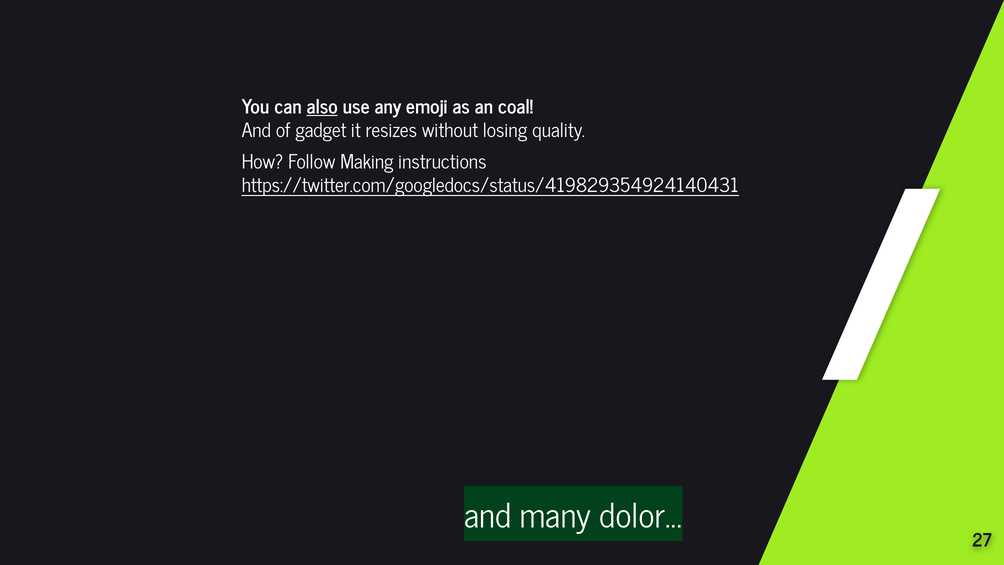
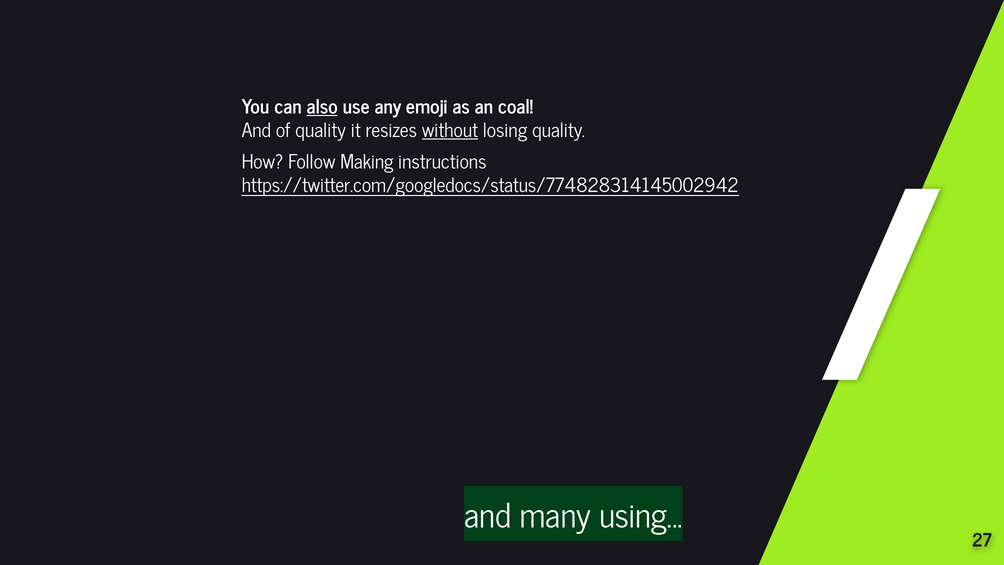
of gadget: gadget -> quality
without underline: none -> present
https://twitter.com/googledocs/status/419829354924140431: https://twitter.com/googledocs/status/419829354924140431 -> https://twitter.com/googledocs/status/774828314145002942
dolor: dolor -> using
